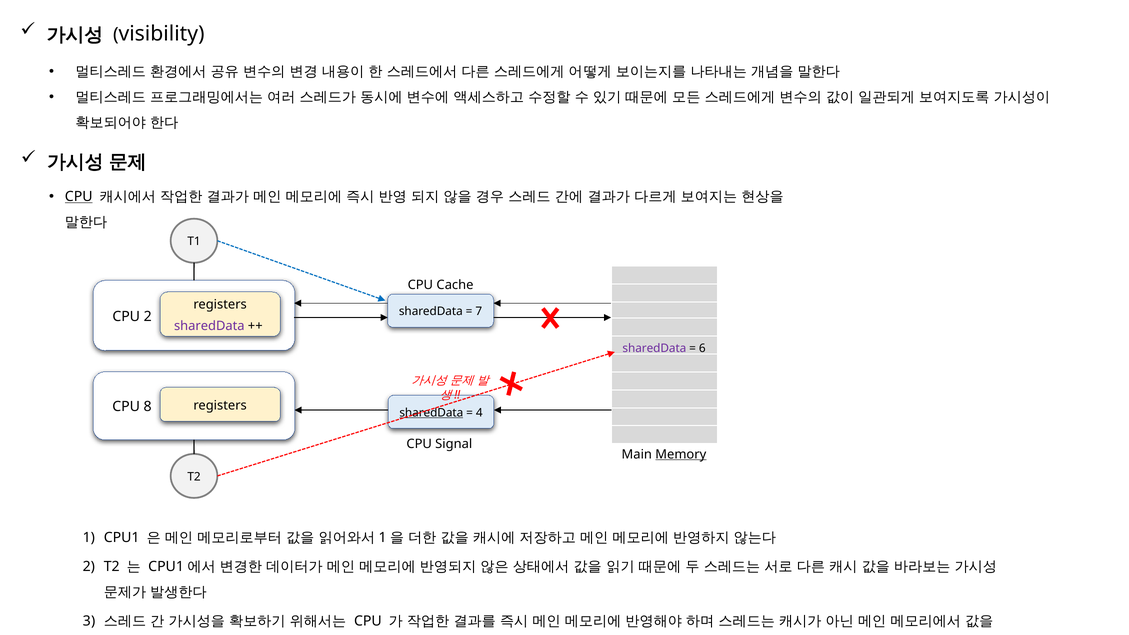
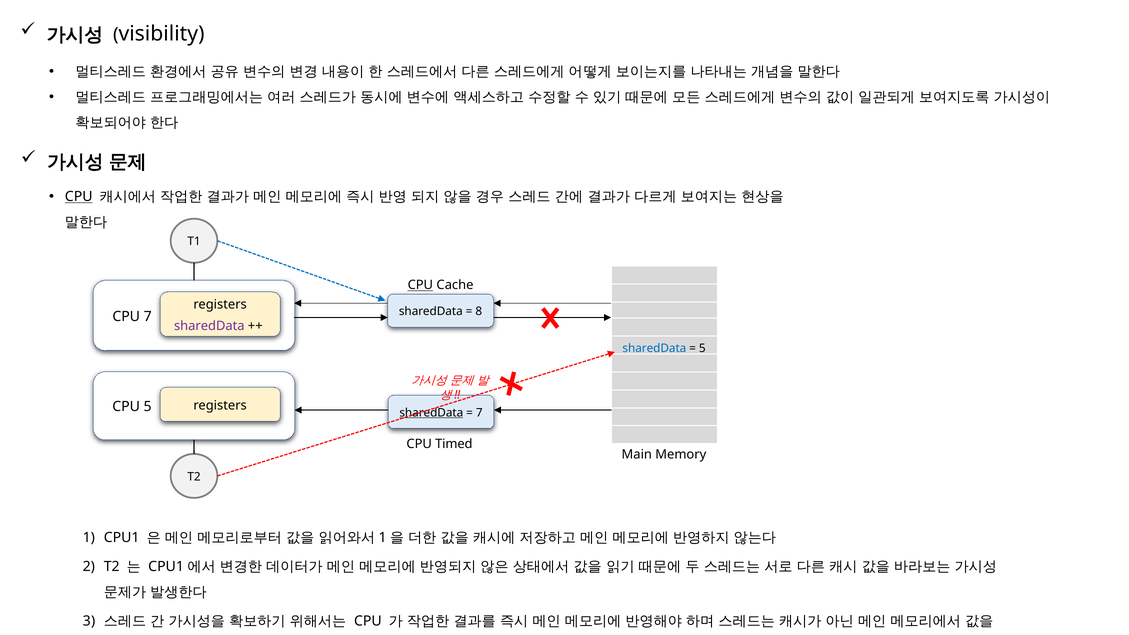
CPU at (420, 285) underline: none -> present
CPU 2: 2 -> 7
7: 7 -> 8
sharedData at (654, 348) colour: purple -> blue
6 at (702, 348): 6 -> 5
CPU 8: 8 -> 5
4 at (479, 413): 4 -> 7
Signal: Signal -> Timed
Memory underline: present -> none
